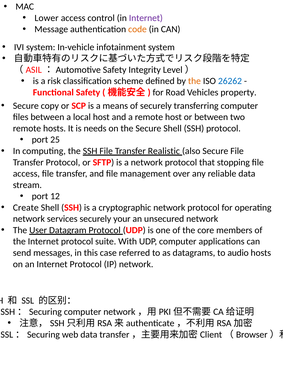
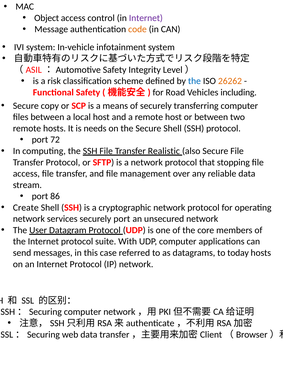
Lower: Lower -> Object
the at (194, 81) colour: orange -> blue
26262 colour: blue -> orange
property: property -> including
25: 25 -> 72
12: 12 -> 86
securely your: your -> port
audio: audio -> today
